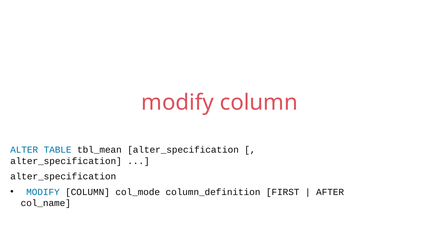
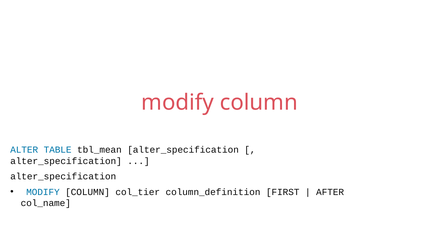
col_mode: col_mode -> col_tier
